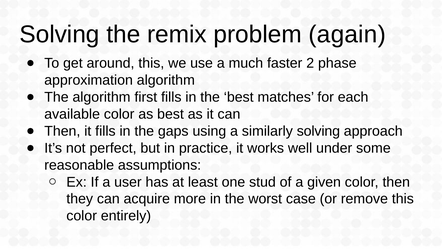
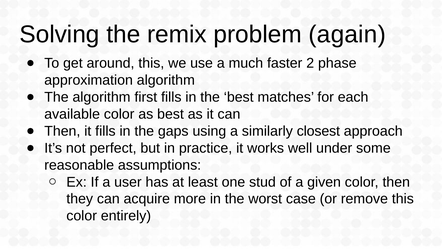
similarly solving: solving -> closest
